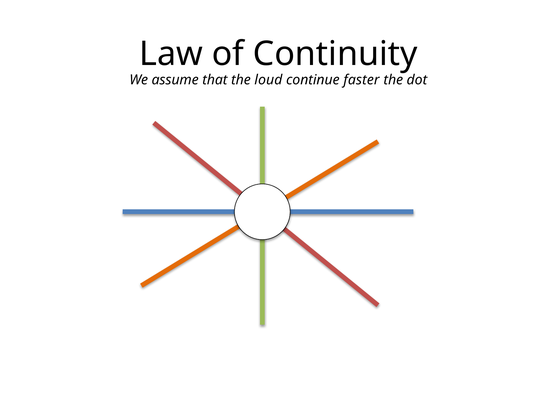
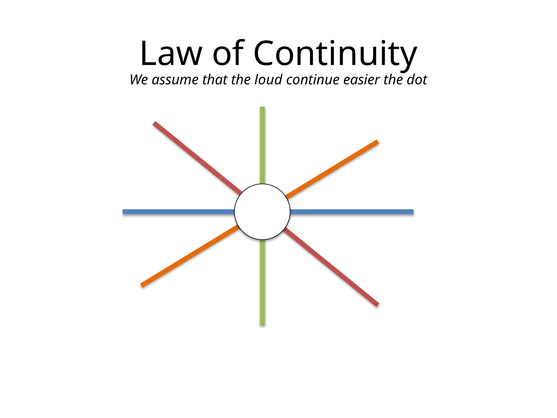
faster: faster -> easier
